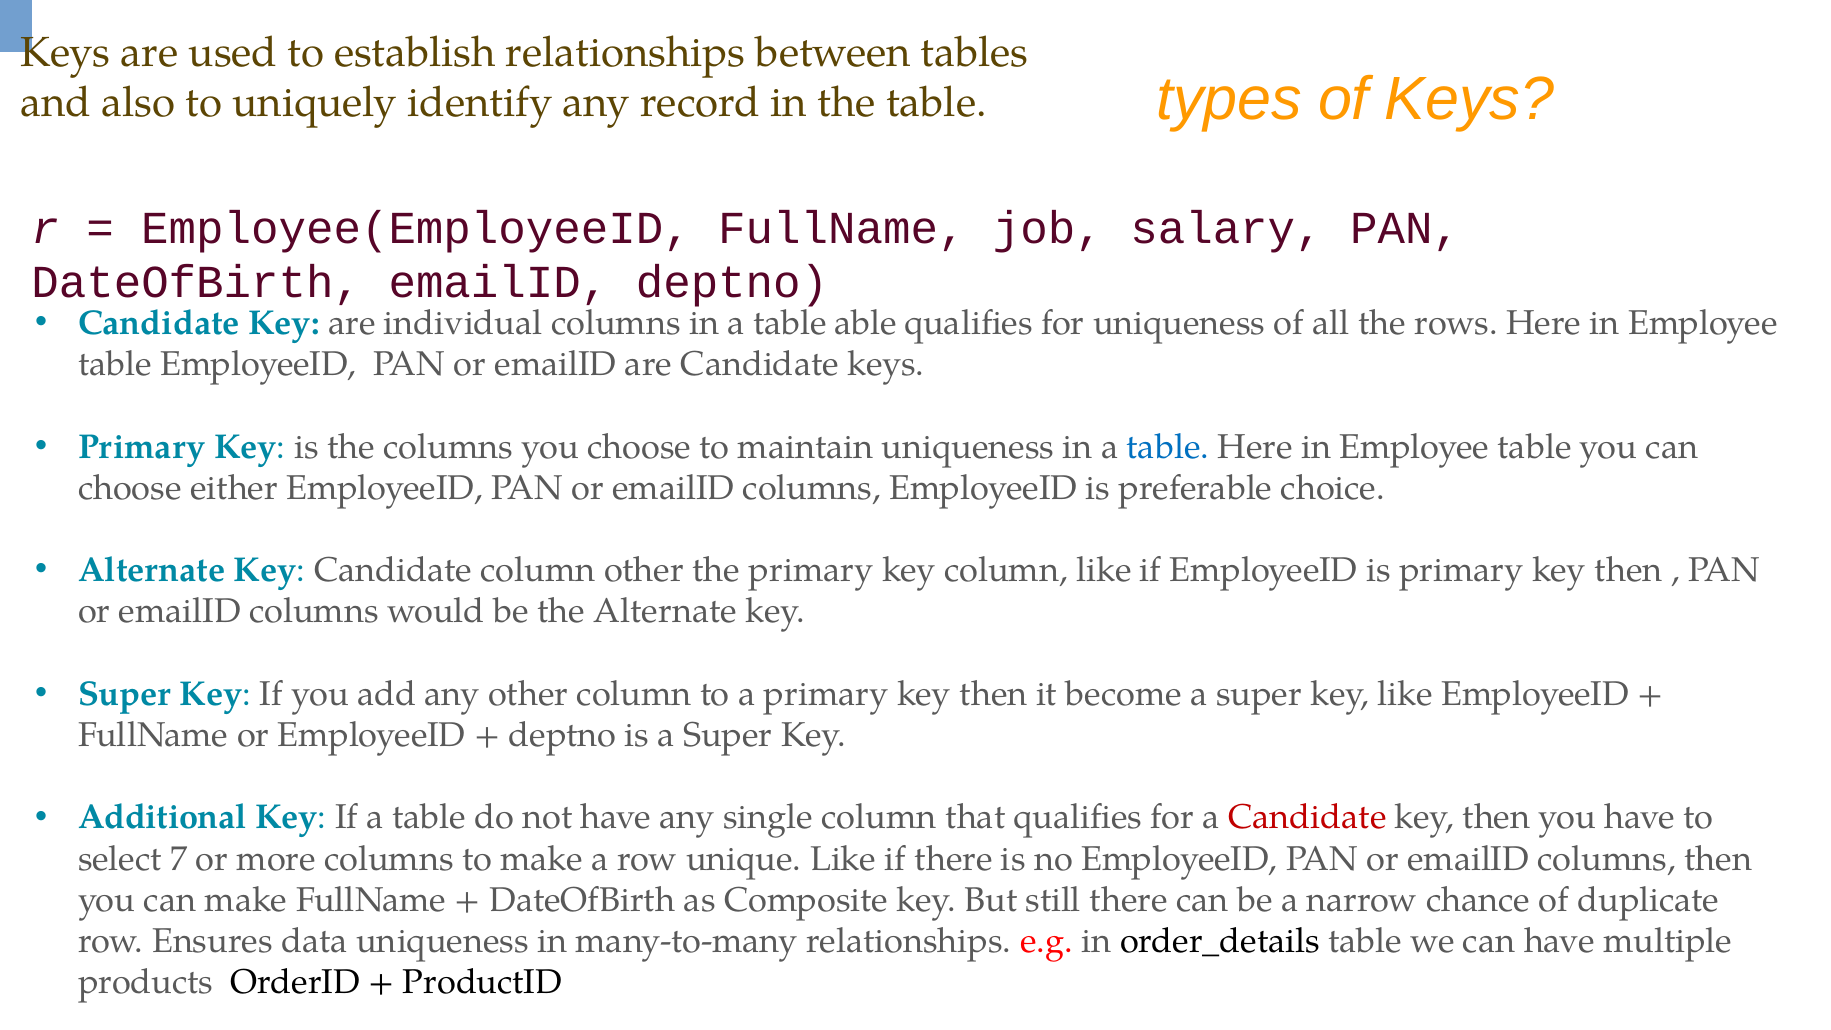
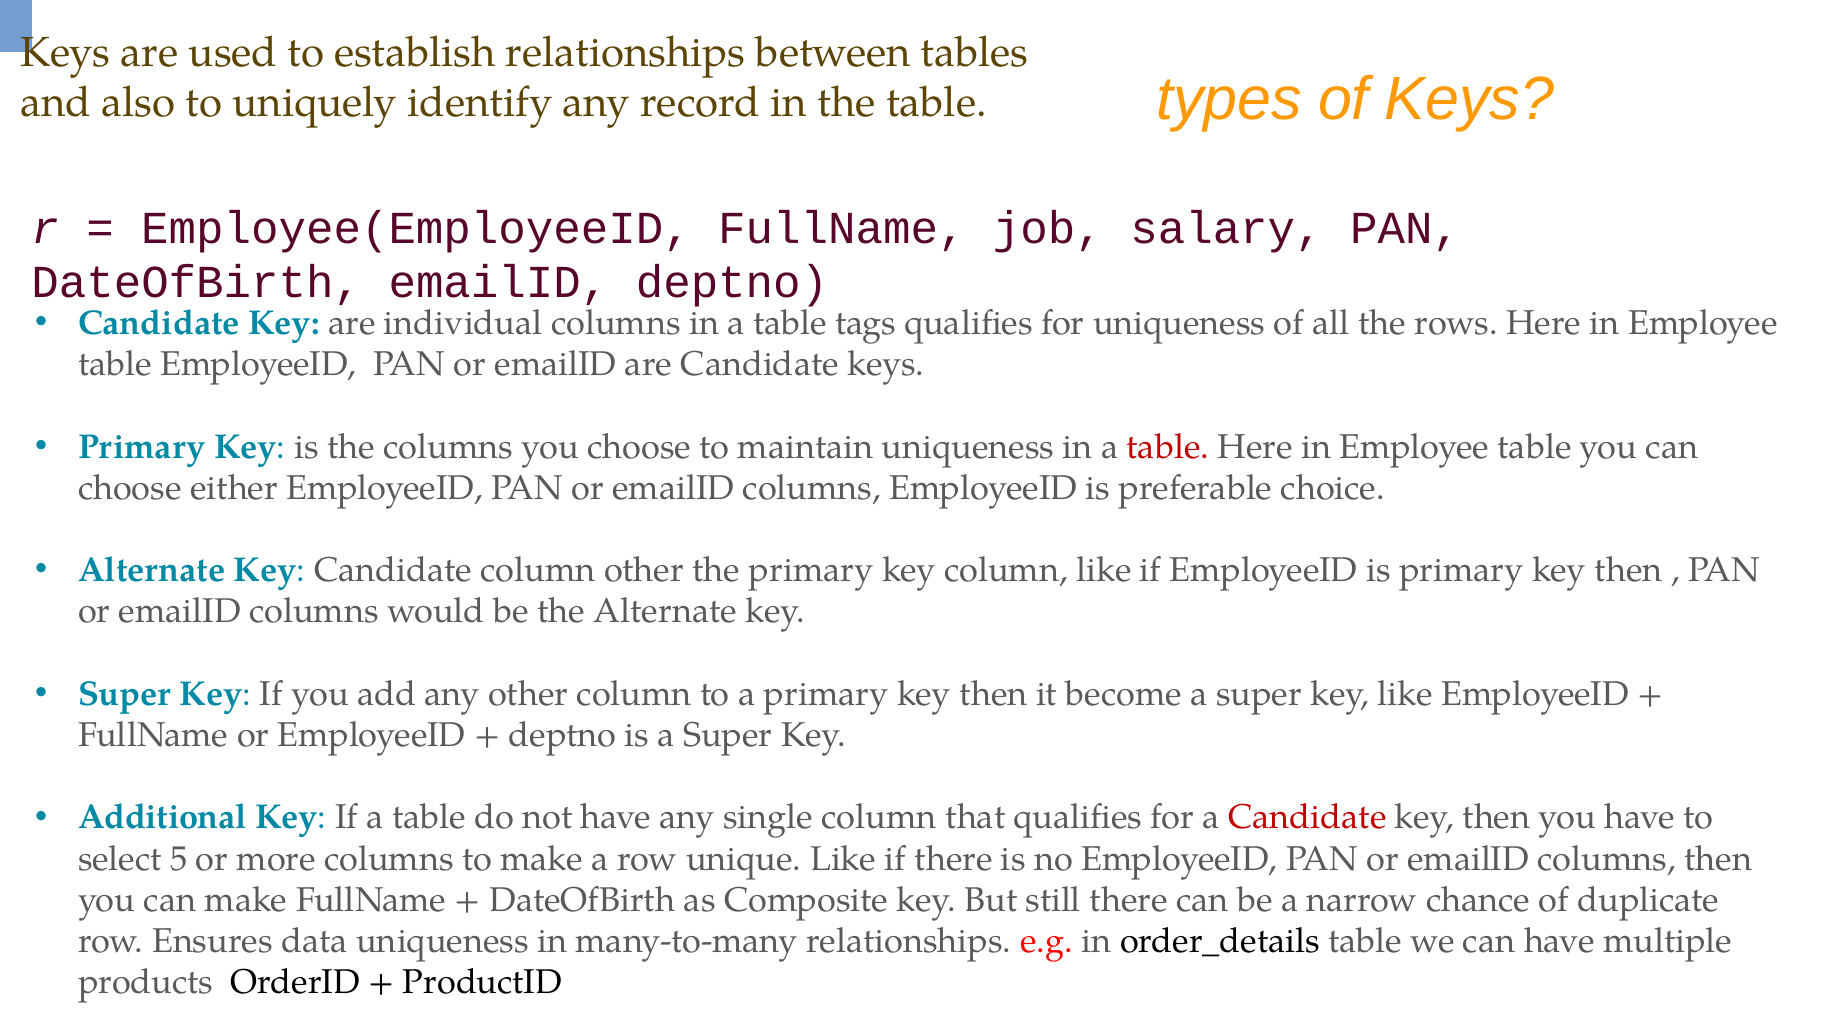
able: able -> tags
table at (1168, 447) colour: blue -> red
7: 7 -> 5
